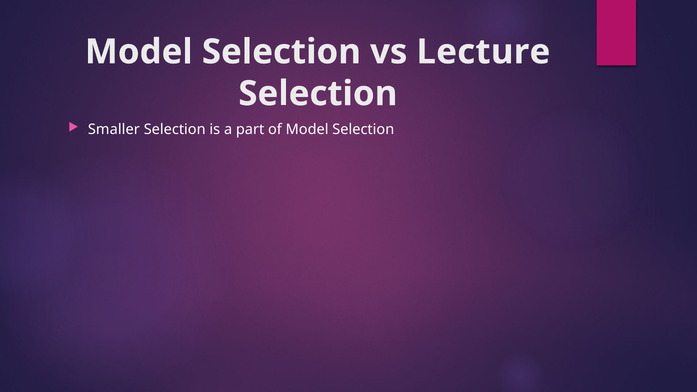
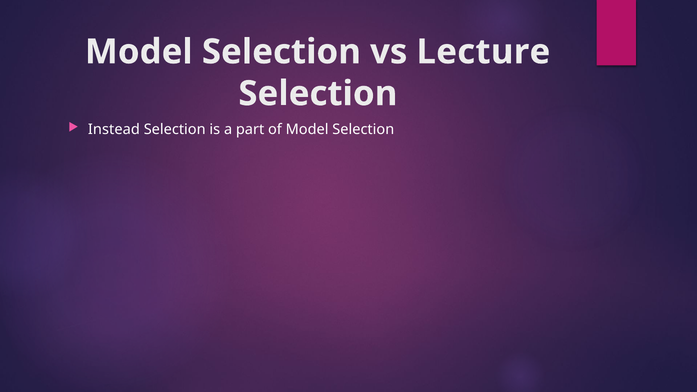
Smaller: Smaller -> Instead
